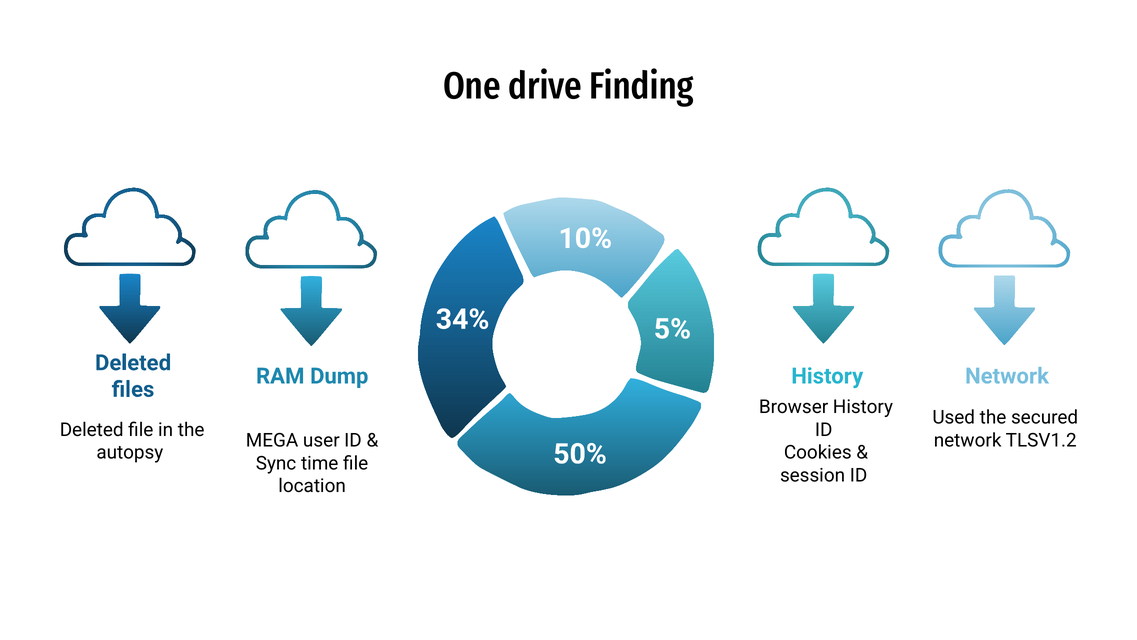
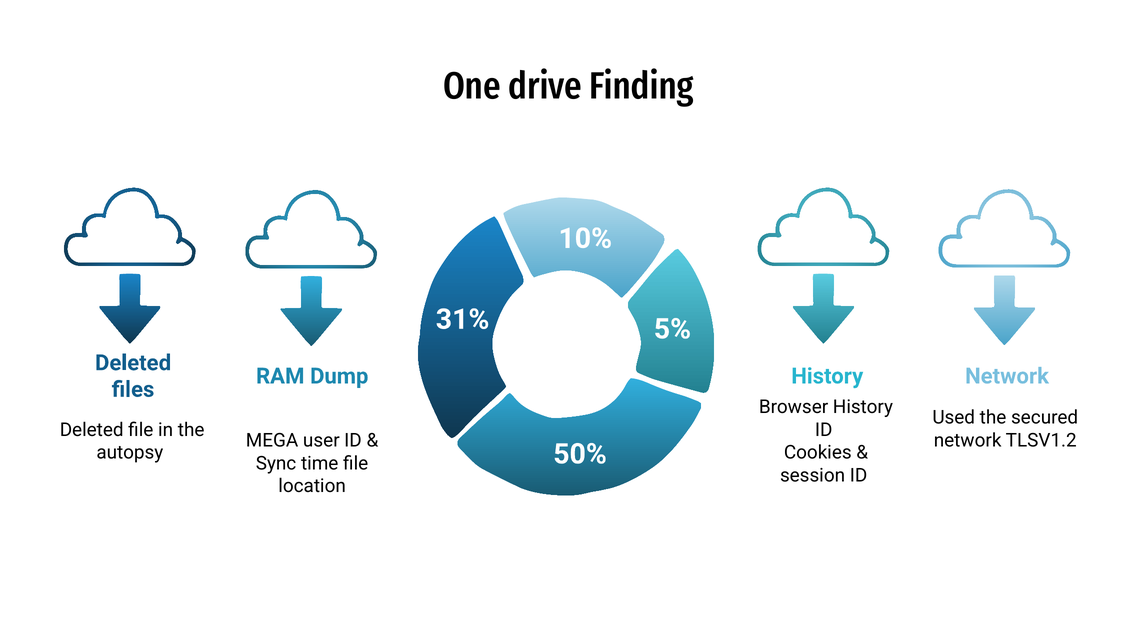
34%: 34% -> 31%
